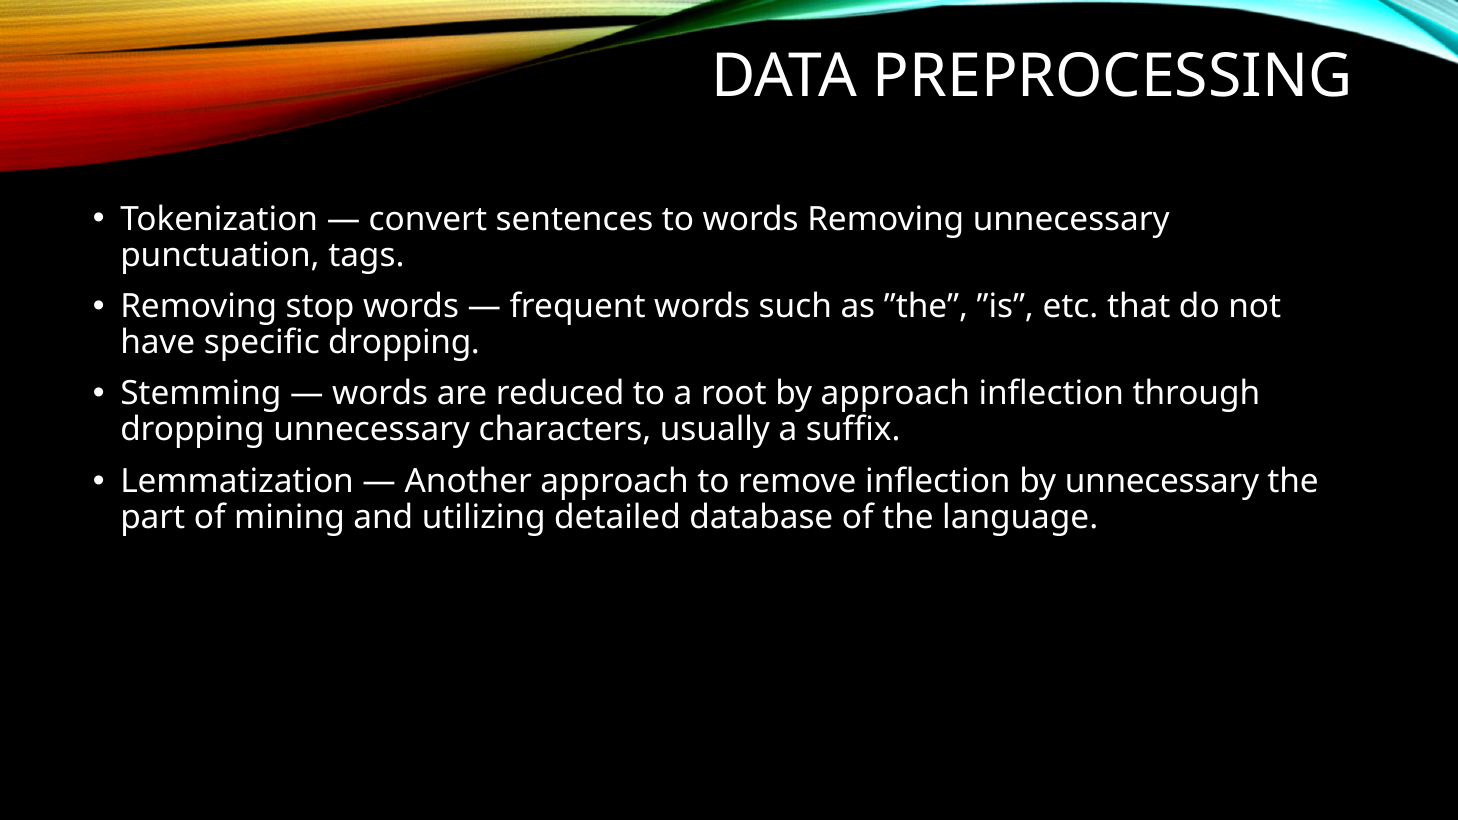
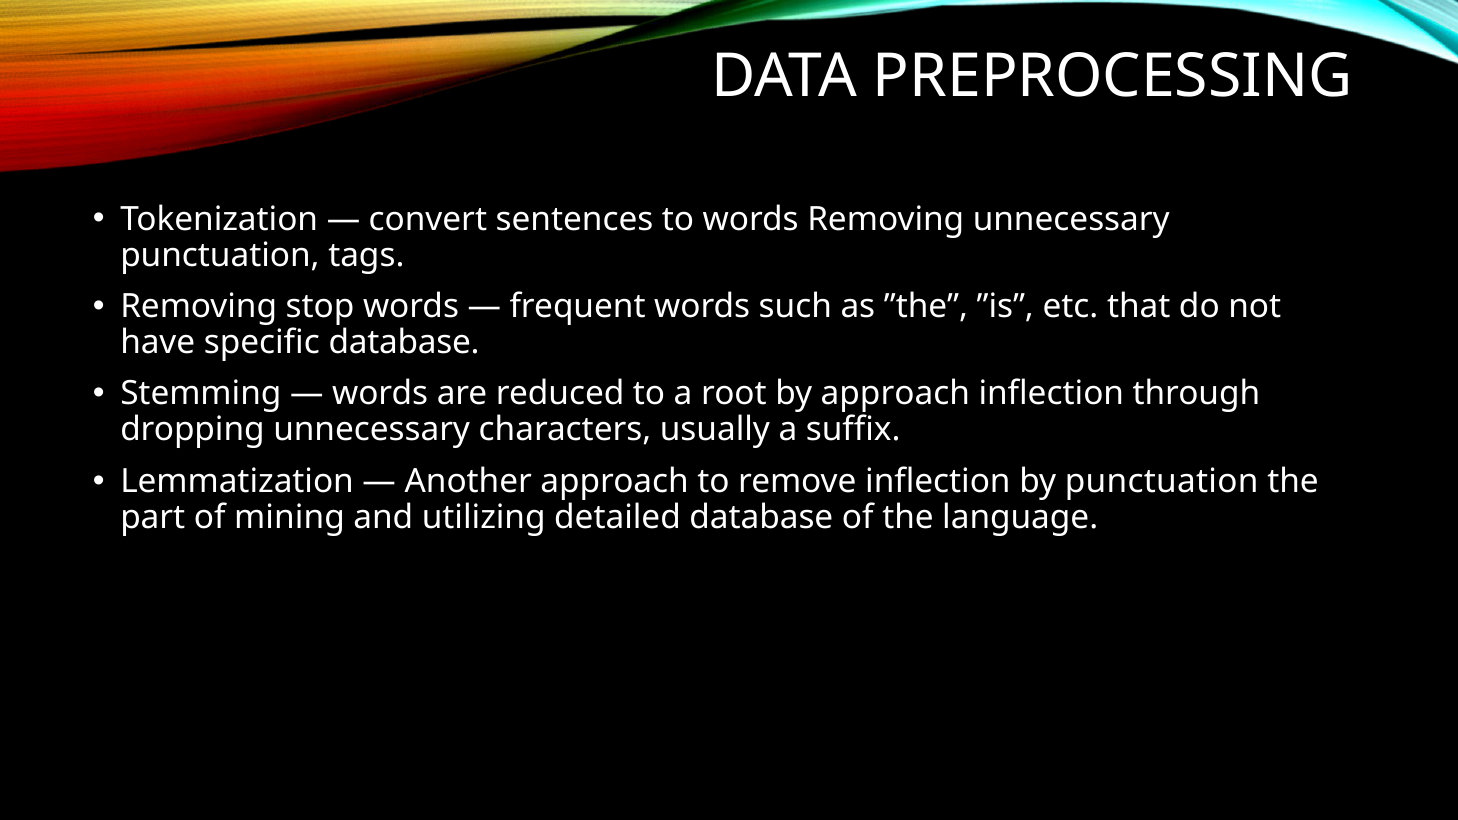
specific dropping: dropping -> database
by unnecessary: unnecessary -> punctuation
